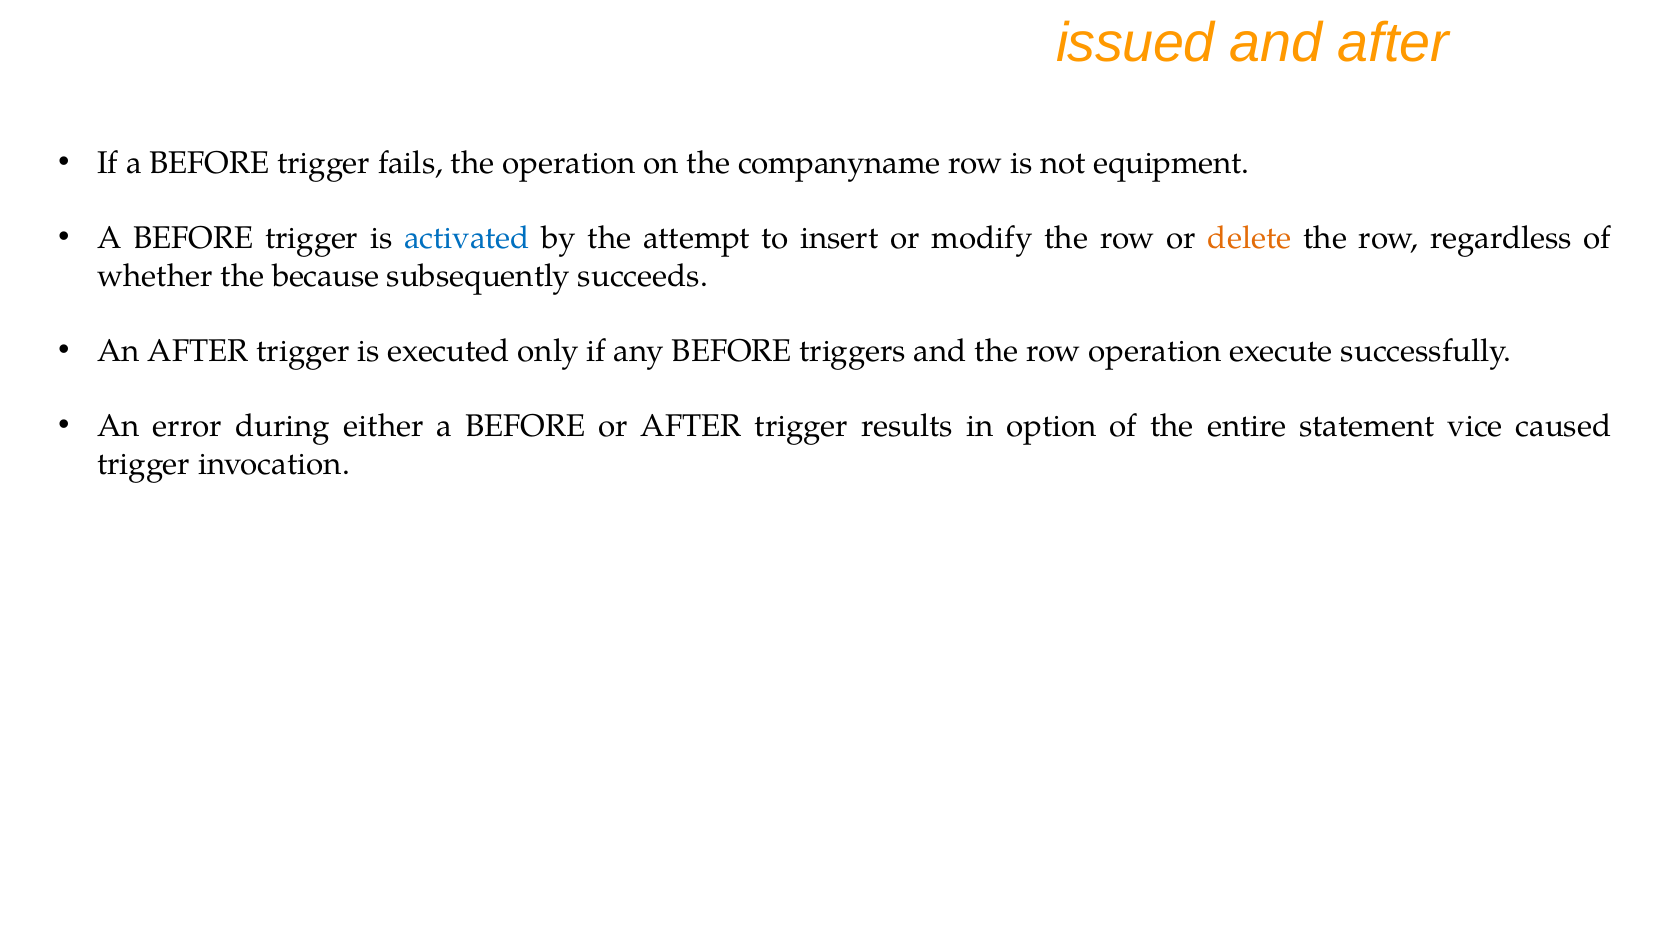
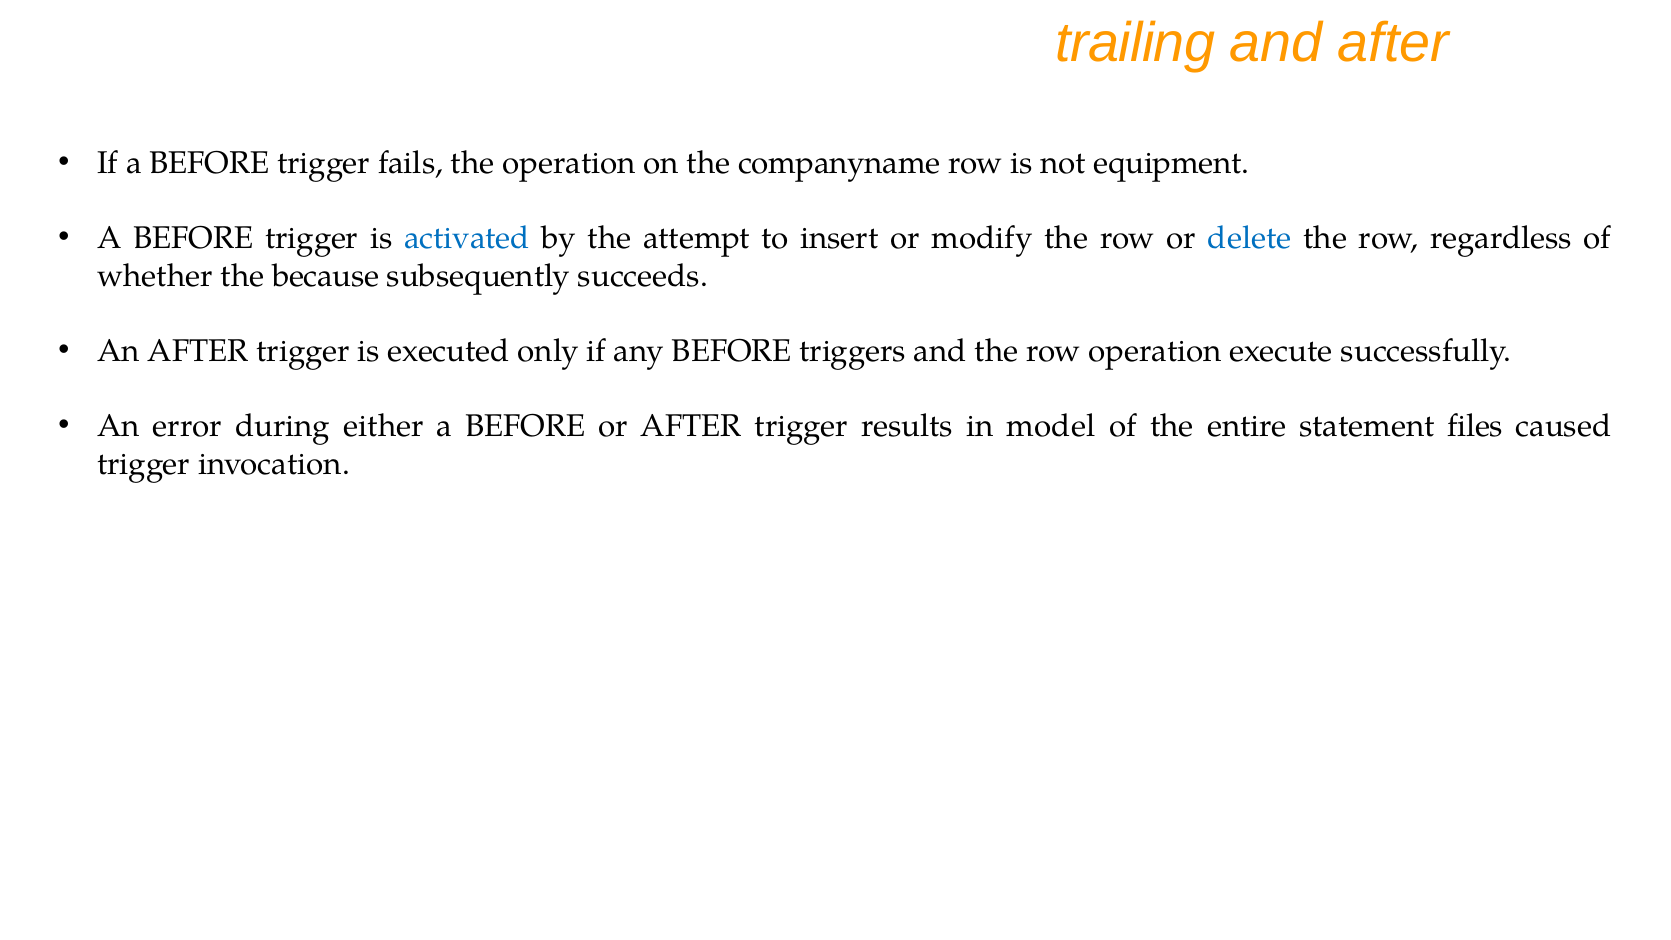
issued: issued -> trailing
delete colour: orange -> blue
option: option -> model
vice: vice -> files
